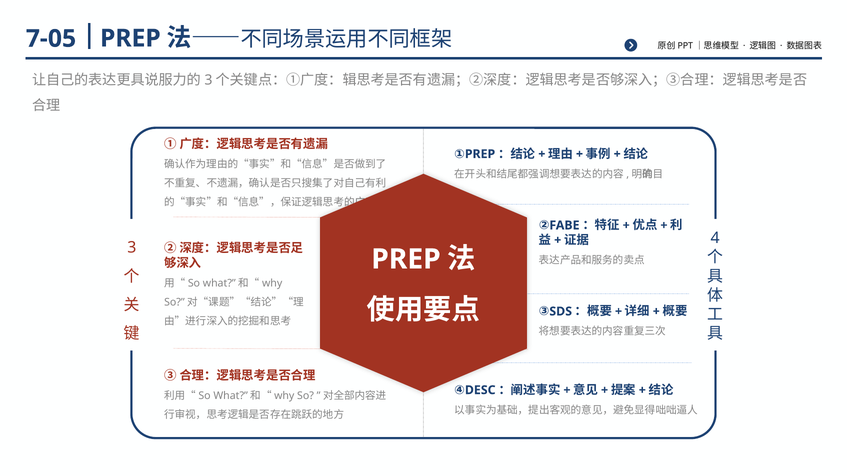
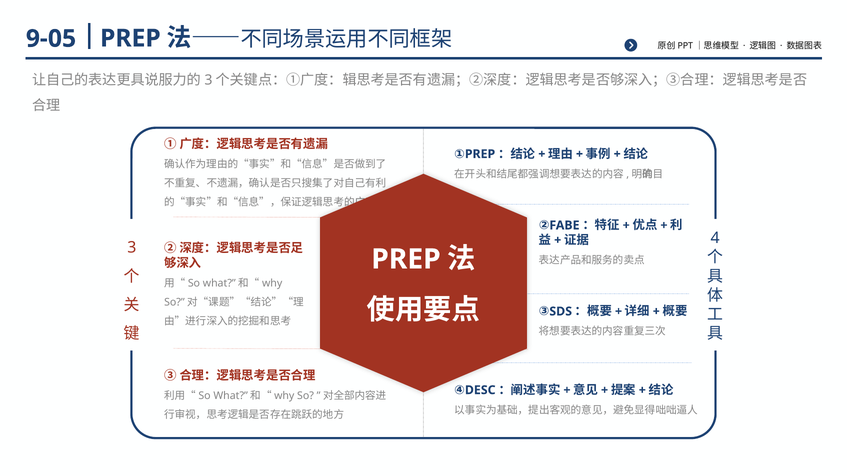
7-05: 7-05 -> 9-05
